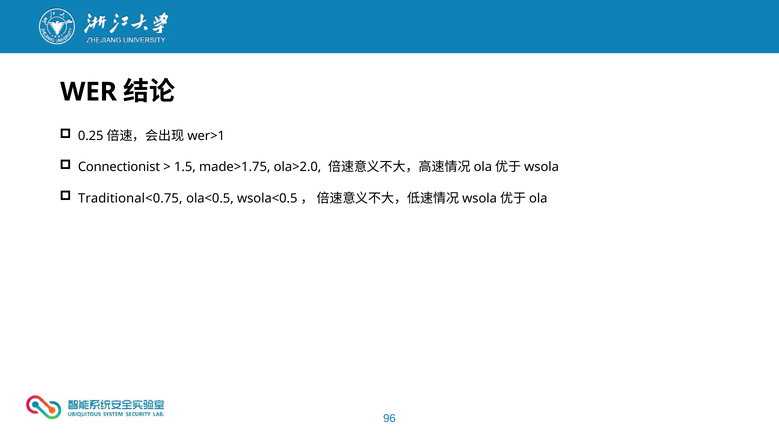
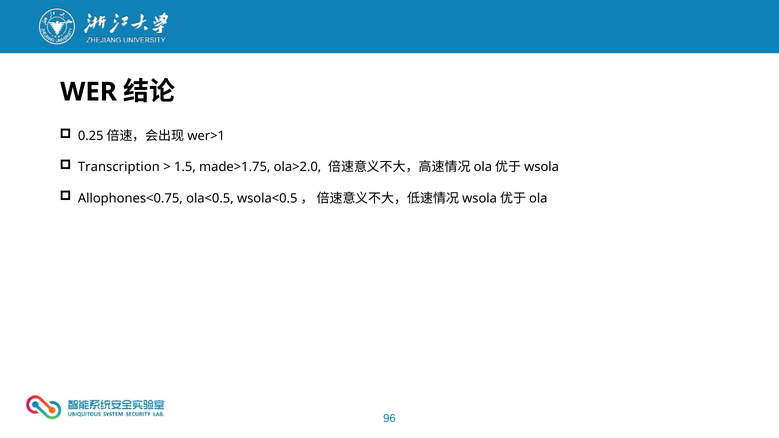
Connectionist: Connectionist -> Transcription
Traditional<0.75: Traditional<0.75 -> Allophones<0.75
